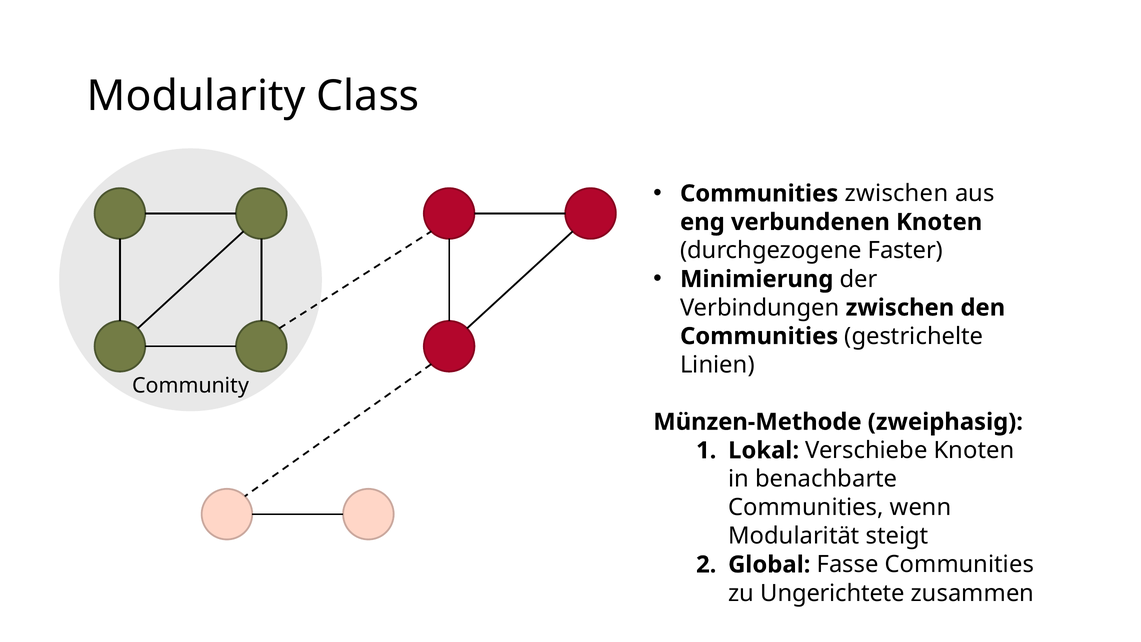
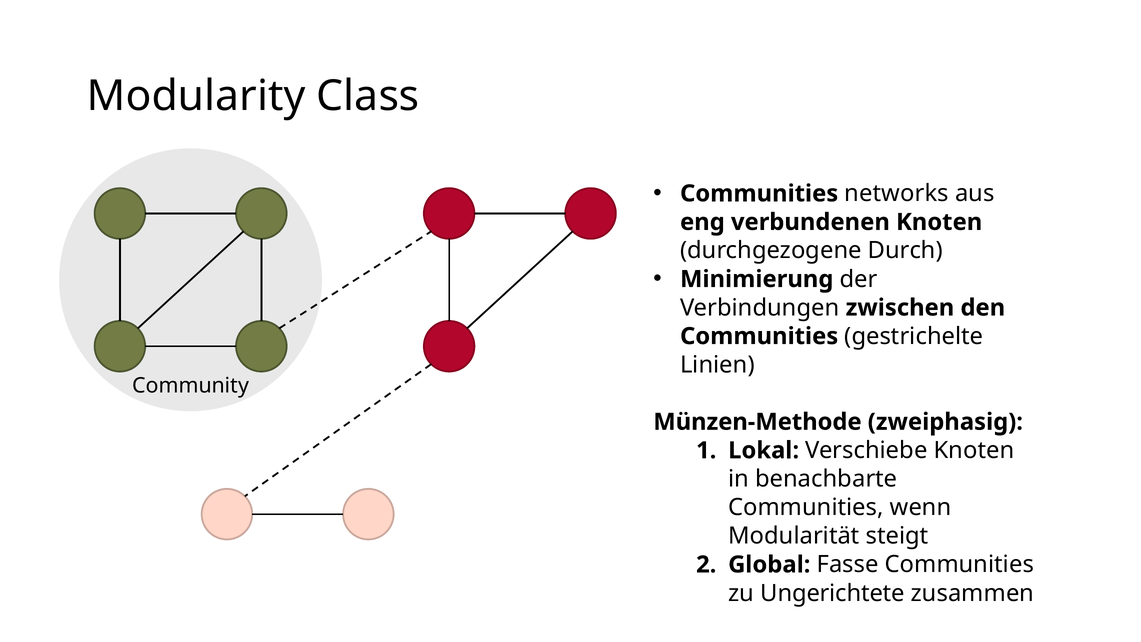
Communities zwischen: zwischen -> networks
Faster: Faster -> Durch
